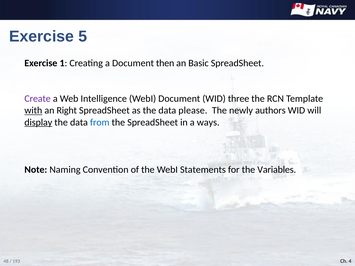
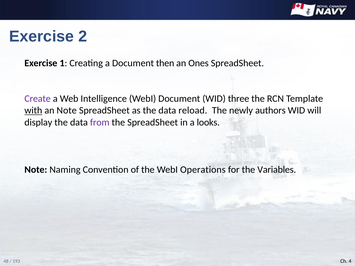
5: 5 -> 2
Basic: Basic -> Ones
an Right: Right -> Note
please: please -> reload
display underline: present -> none
from colour: blue -> purple
ways: ways -> looks
Statements: Statements -> Operations
